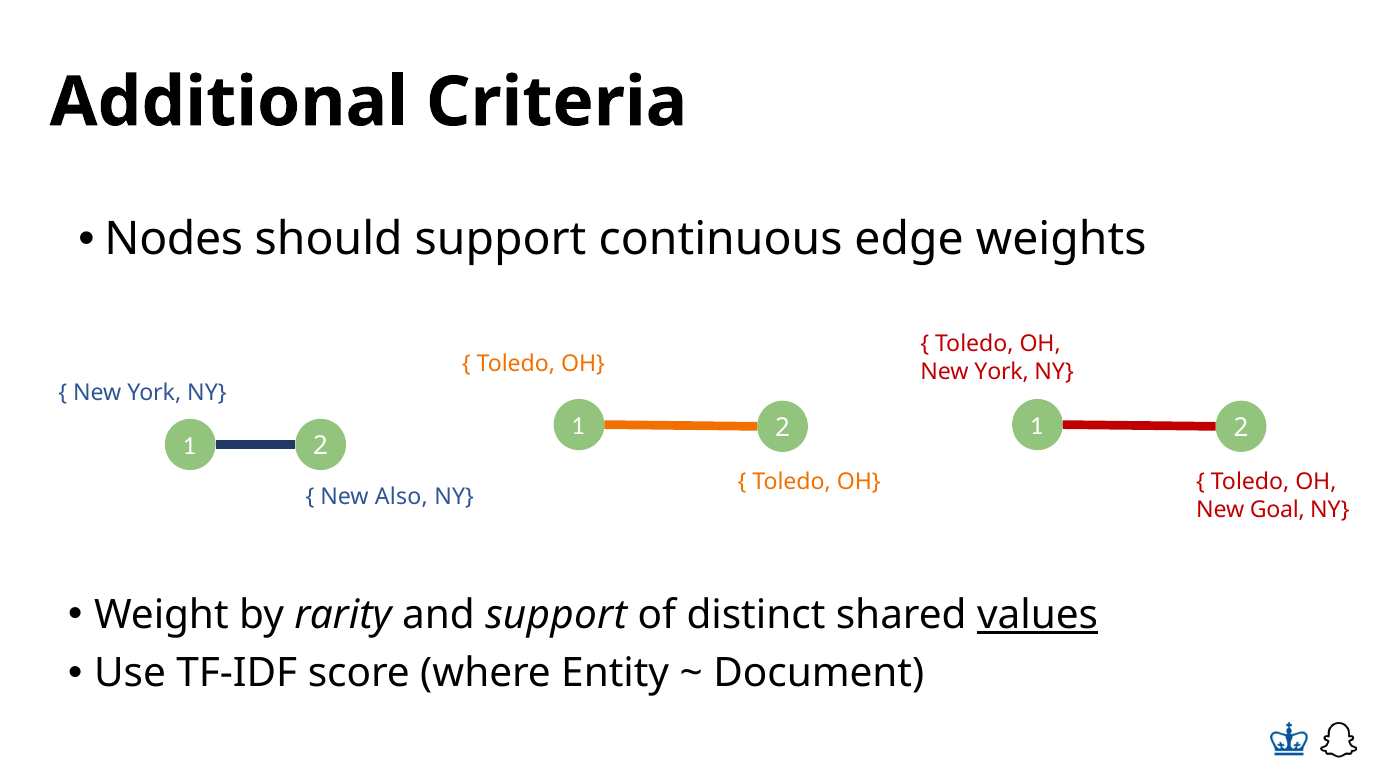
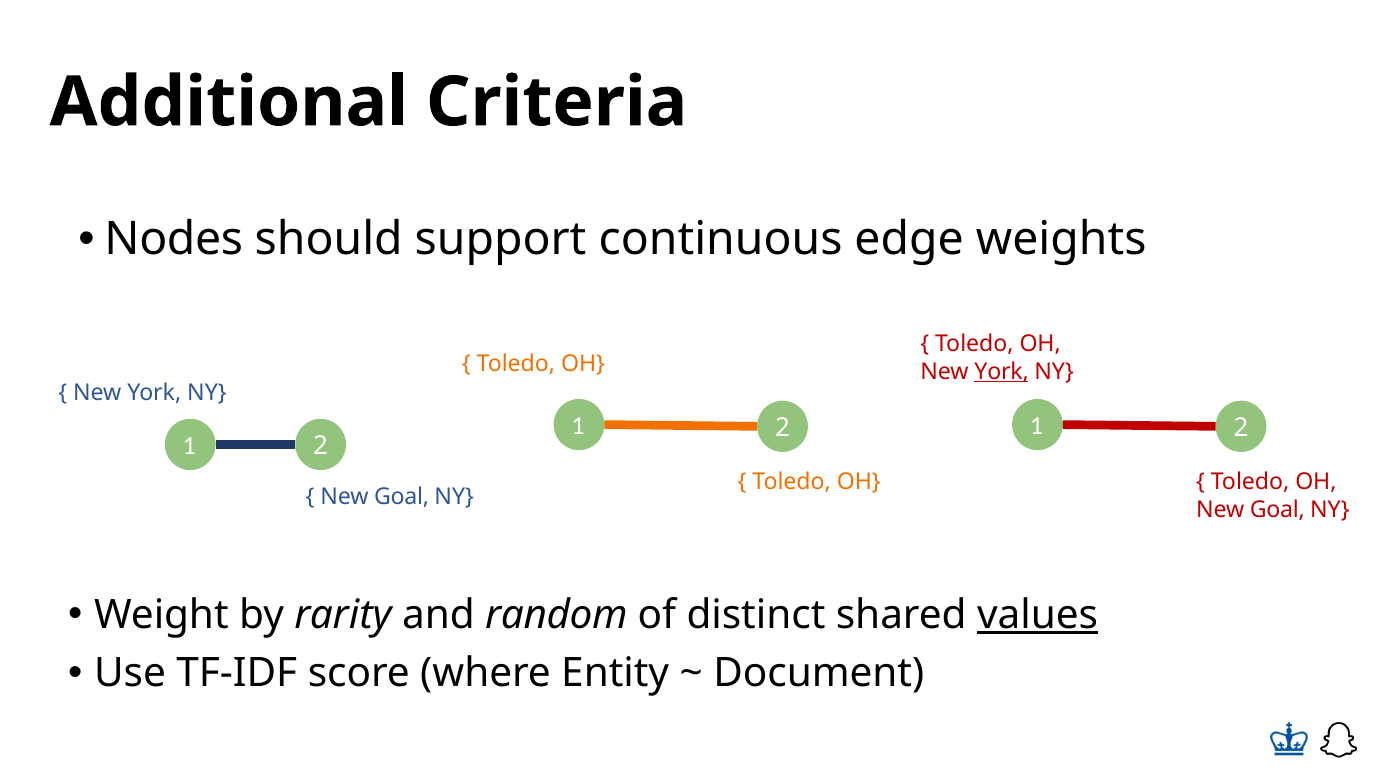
York at (1002, 371) underline: none -> present
Also at (401, 497): Also -> Goal
and support: support -> random
